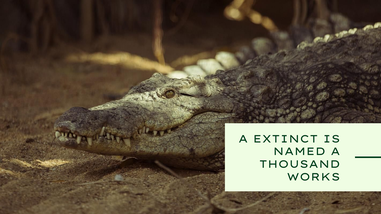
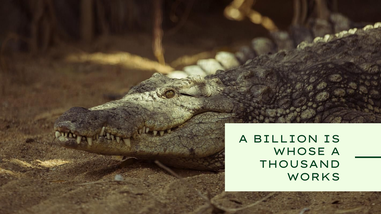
EXTINCT: EXTINCT -> BILLION
NAMED: NAMED -> WHOSE
